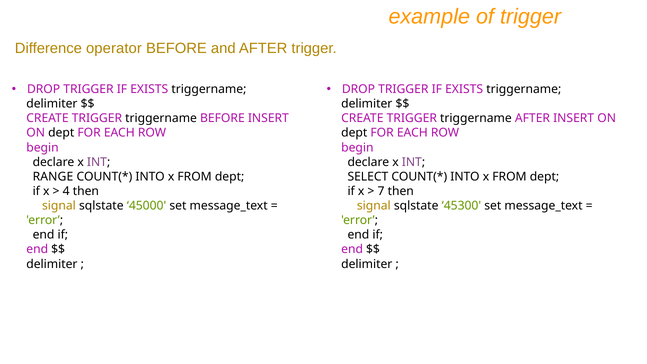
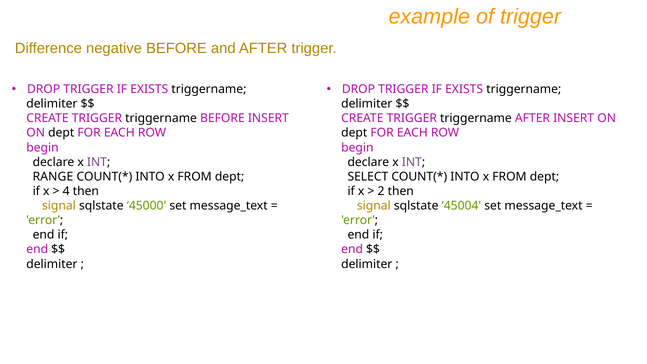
operator: operator -> negative
7: 7 -> 2
45300: 45300 -> 45004
